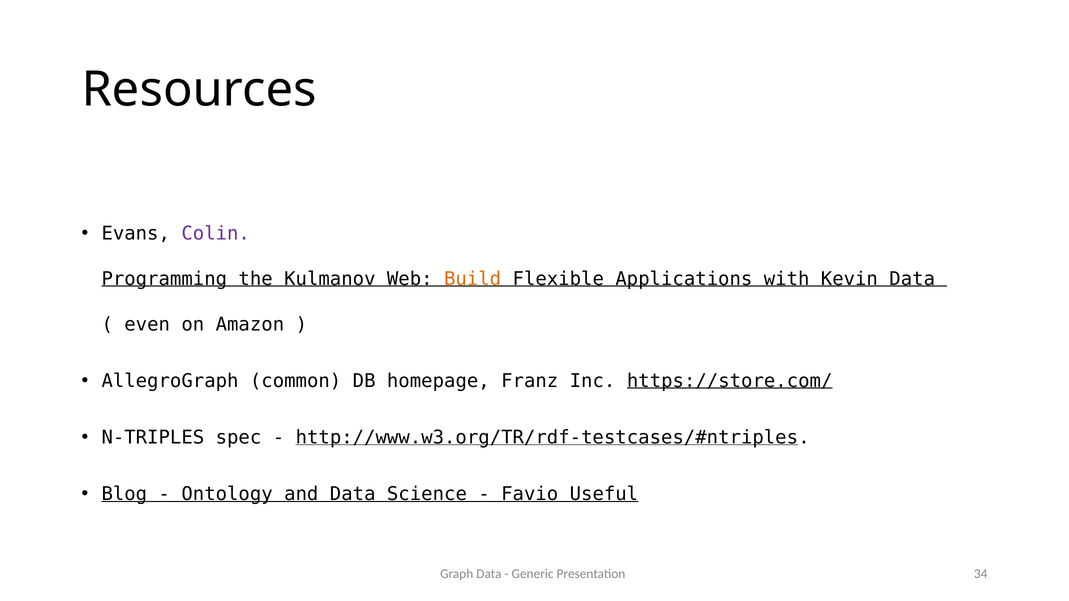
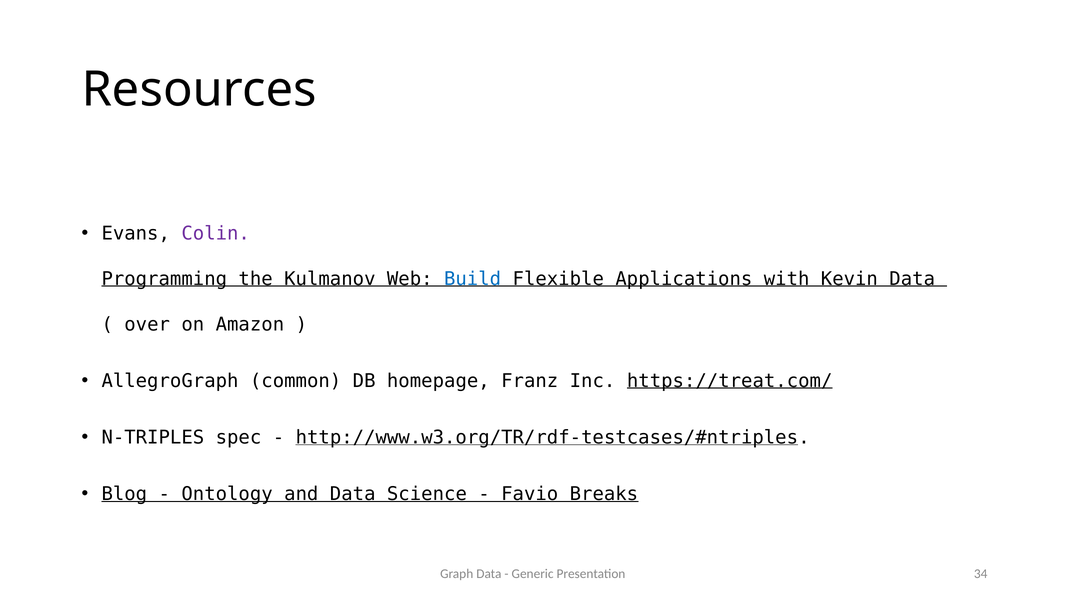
Build colour: orange -> blue
even: even -> over
https://store.com/: https://store.com/ -> https://treat.com/
Useful: Useful -> Breaks
